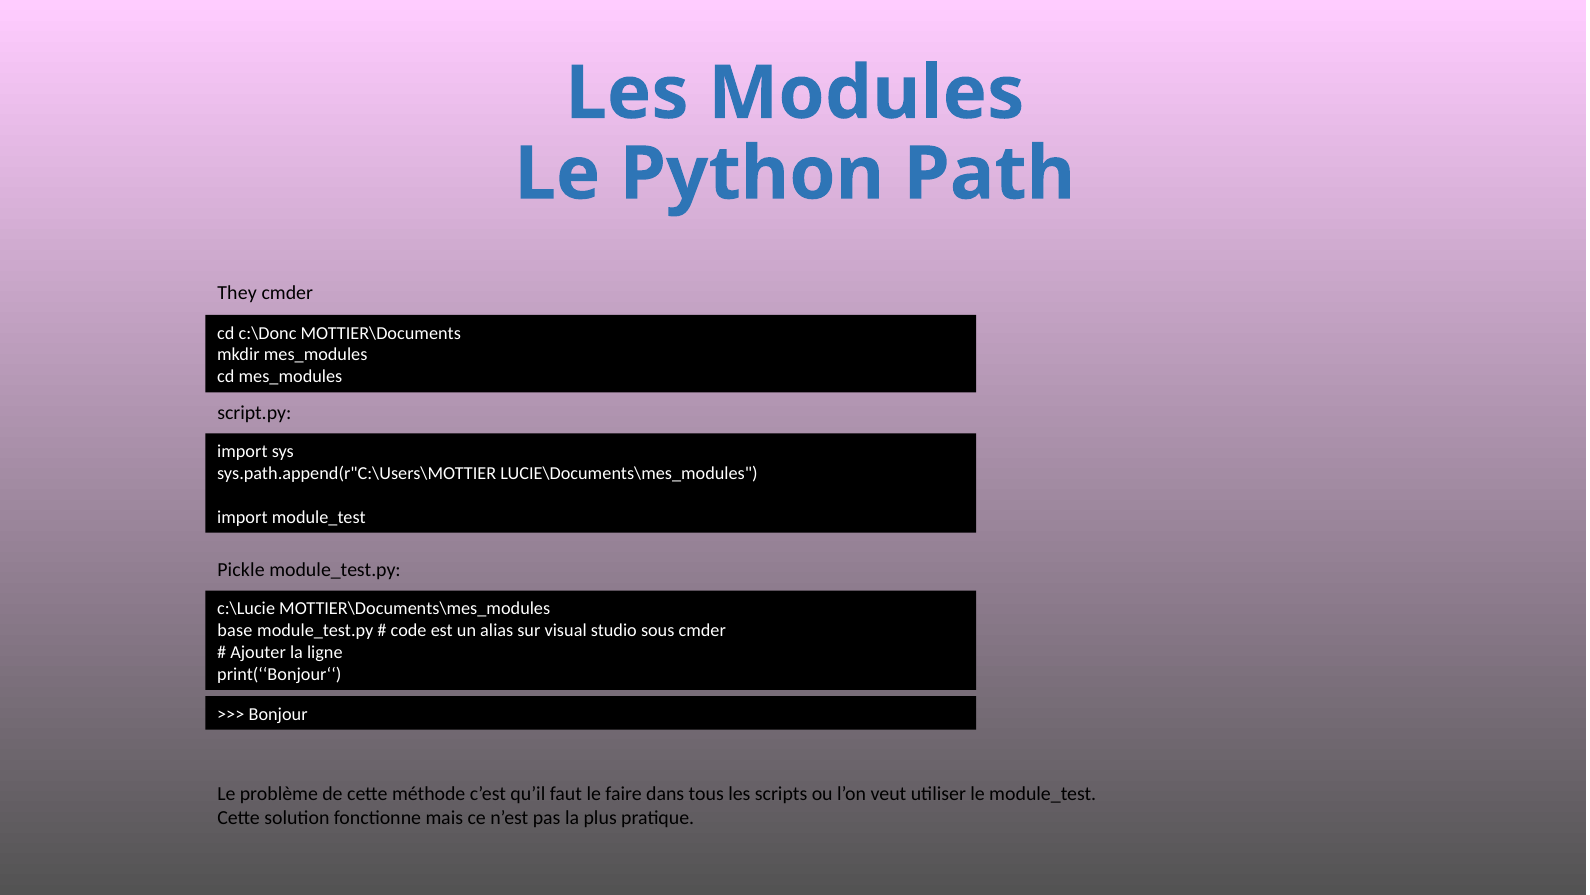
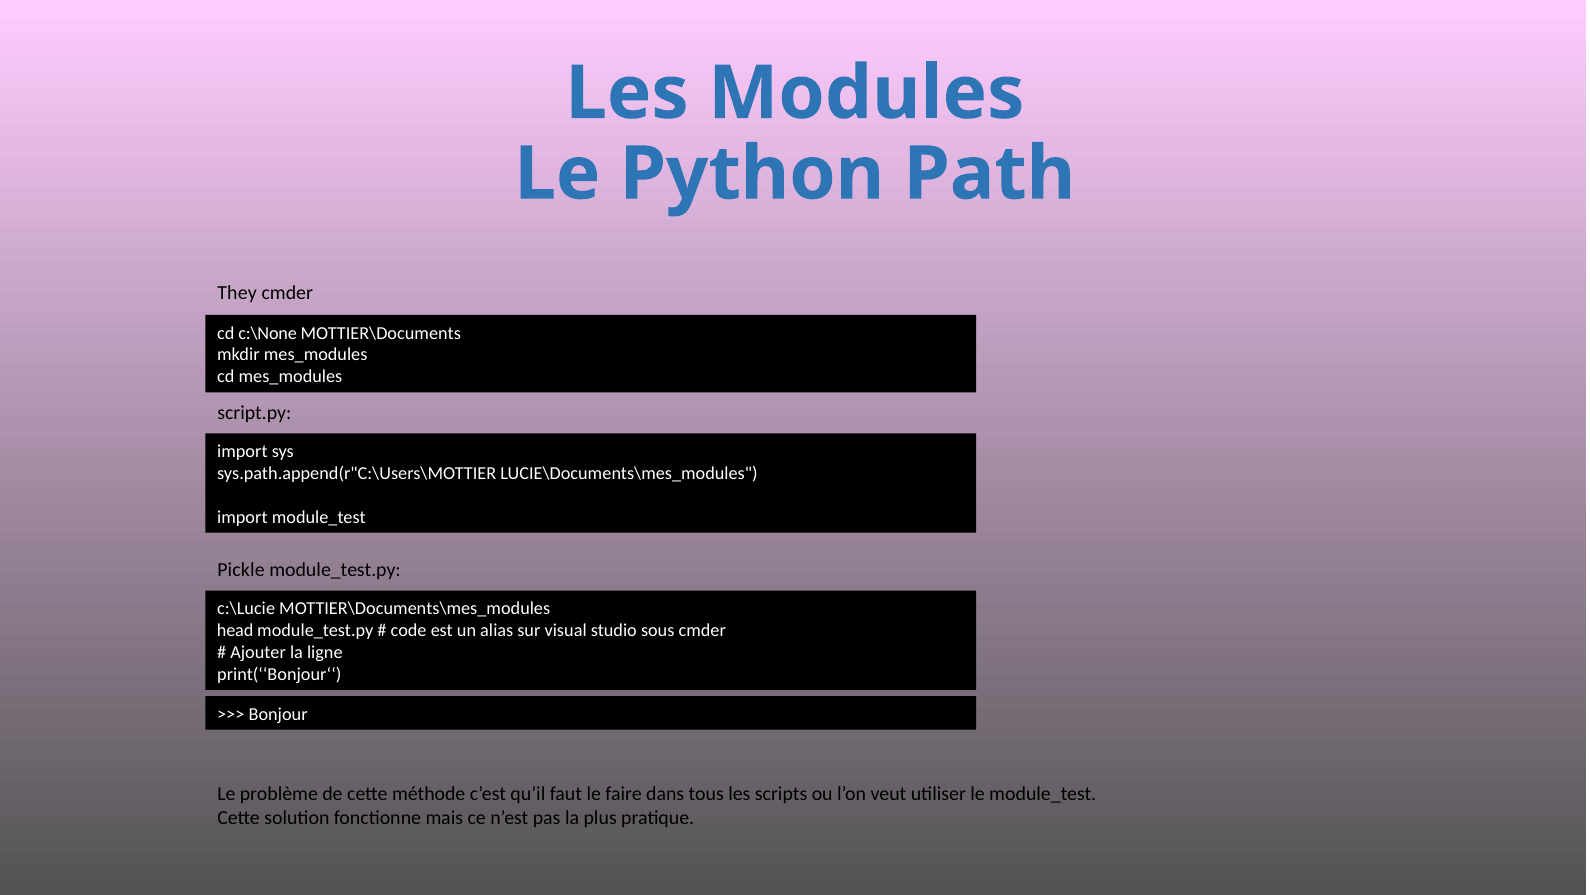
c:\Donc: c:\Donc -> c:\None
base: base -> head
